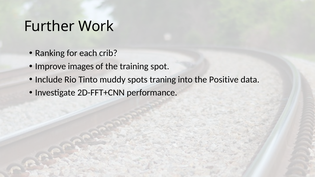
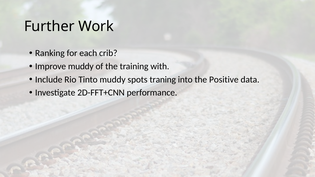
Improve images: images -> muddy
spot: spot -> with
